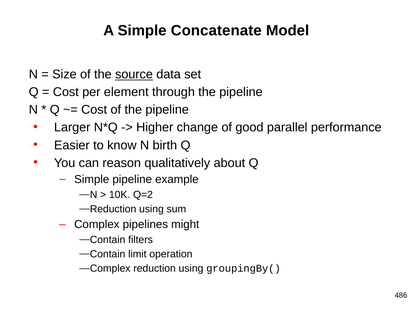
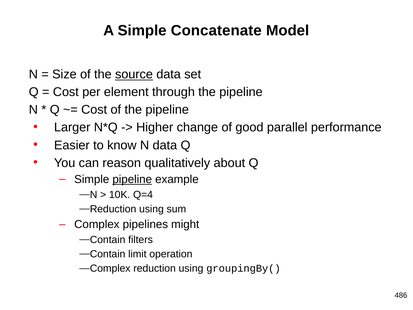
N birth: birth -> data
pipeline at (132, 179) underline: none -> present
Q=2: Q=2 -> Q=4
